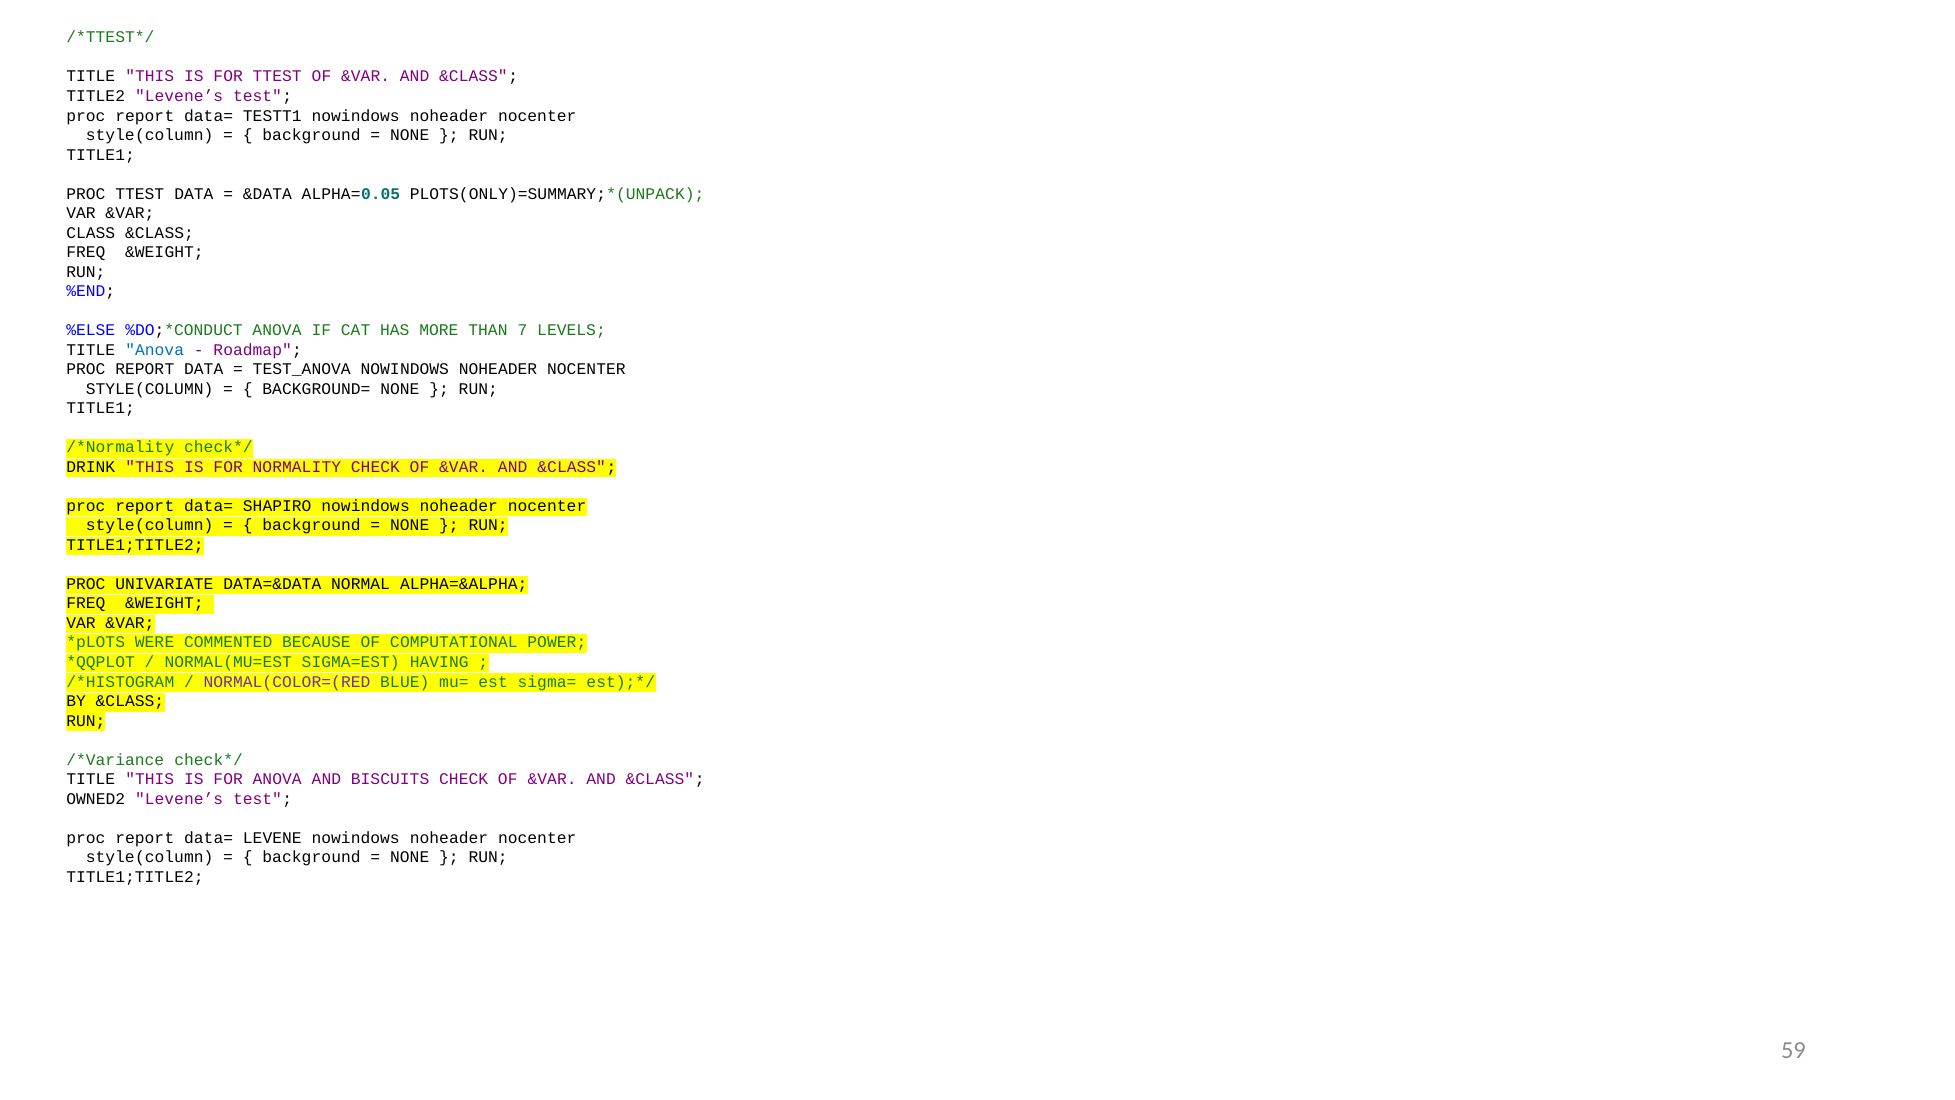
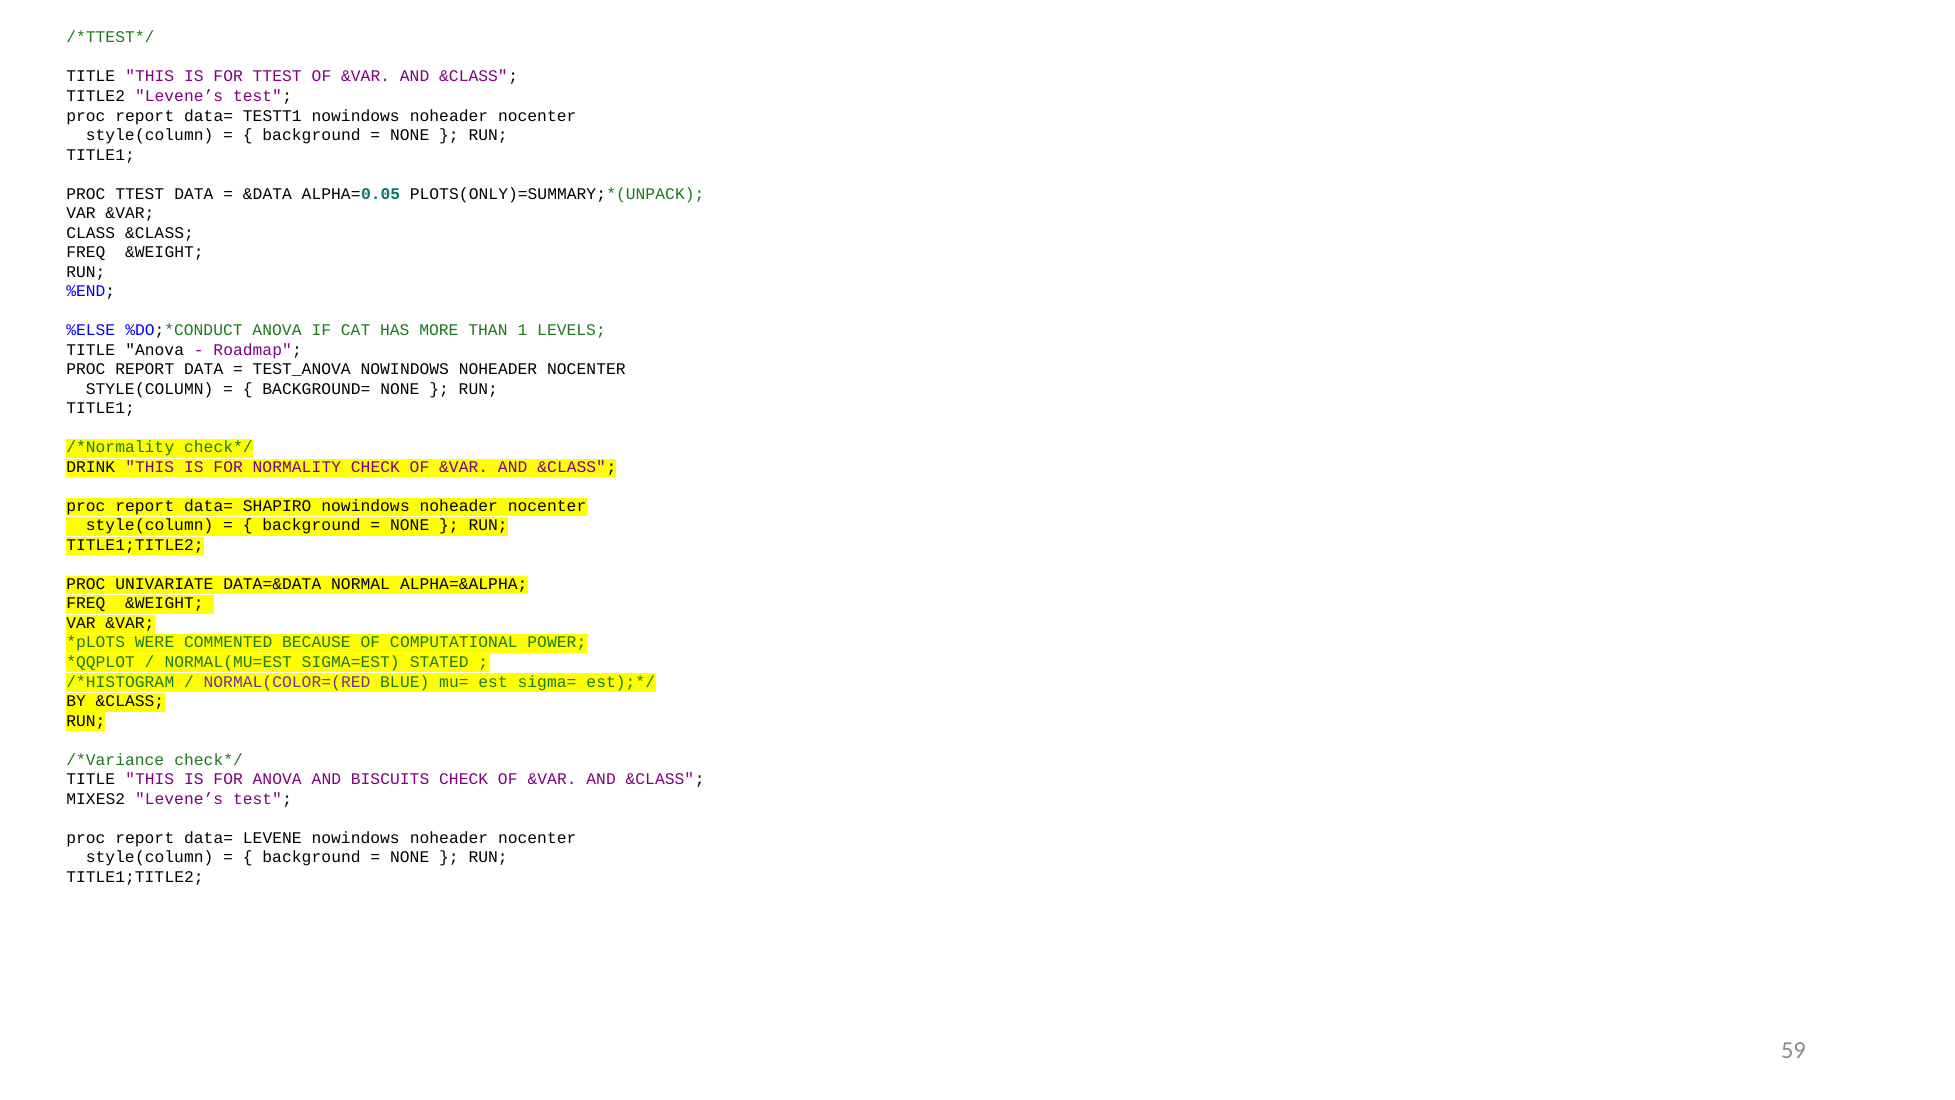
7: 7 -> 1
Anova at (155, 350) colour: blue -> black
HAVING: HAVING -> STATED
OWNED2: OWNED2 -> MIXES2
